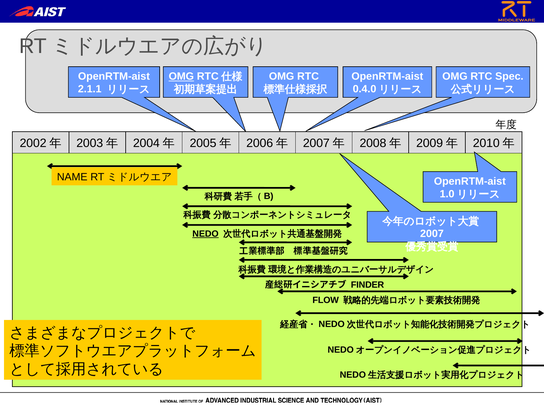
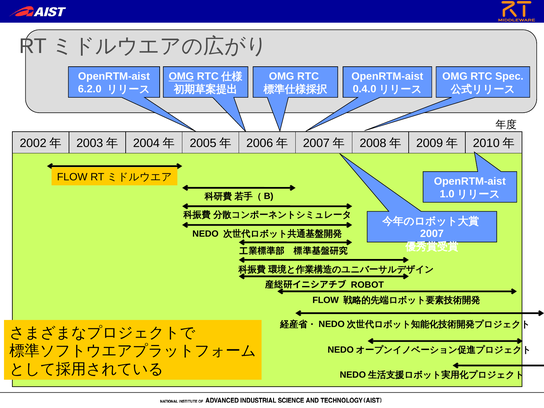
2.1.1: 2.1.1 -> 6.2.0
NAME at (72, 177): NAME -> FLOW
NEDO underline: present -> none
FINDER: FINDER -> ROBOT
